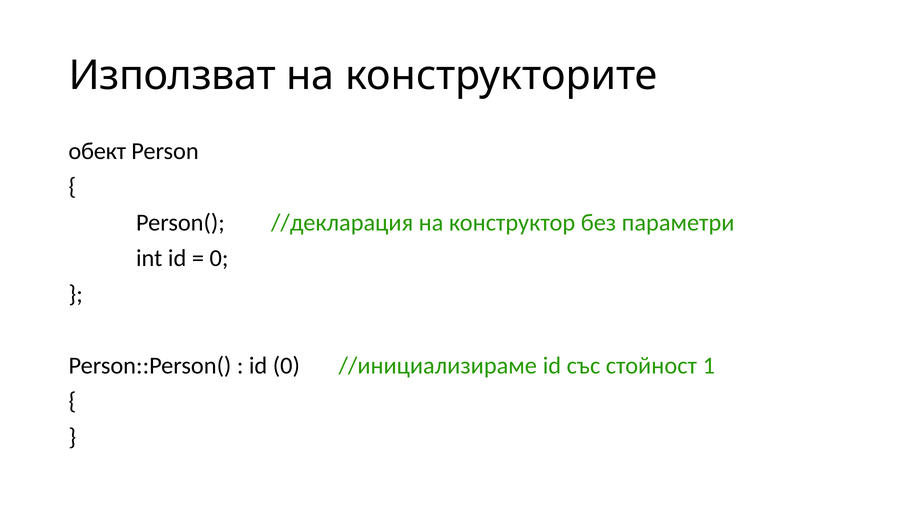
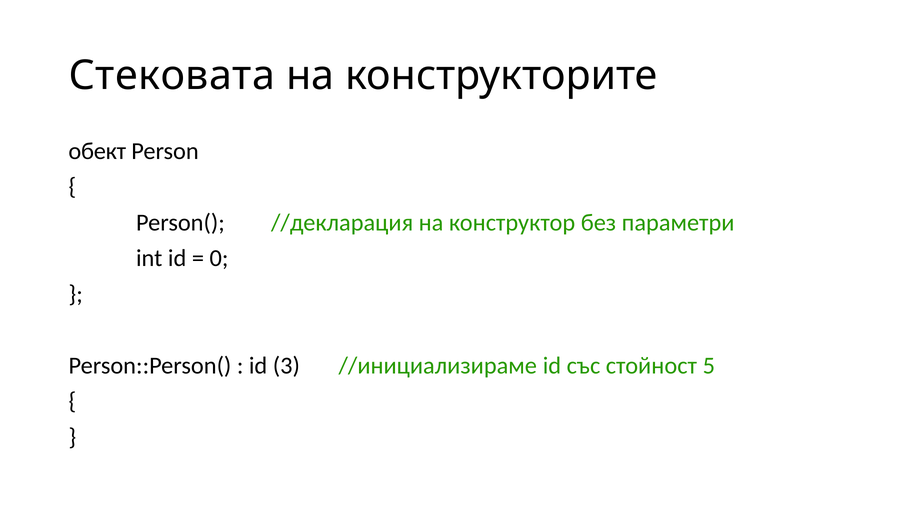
Използват: Използват -> Стековата
id 0: 0 -> 3
1: 1 -> 5
